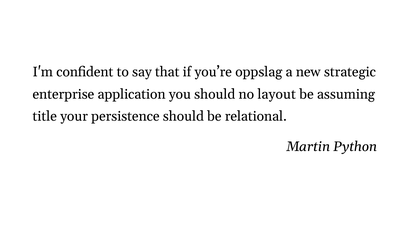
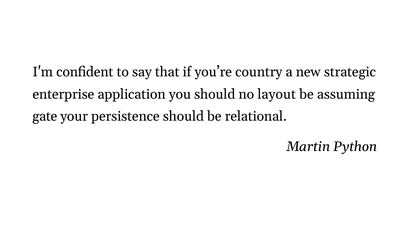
oppslag: oppslag -> country
title: title -> gate
